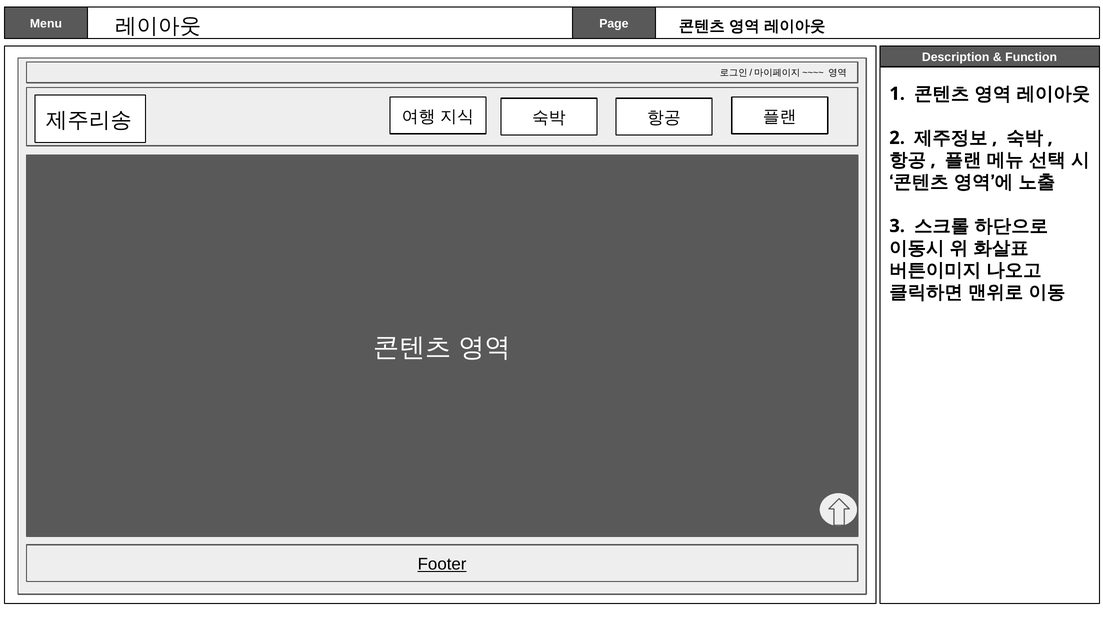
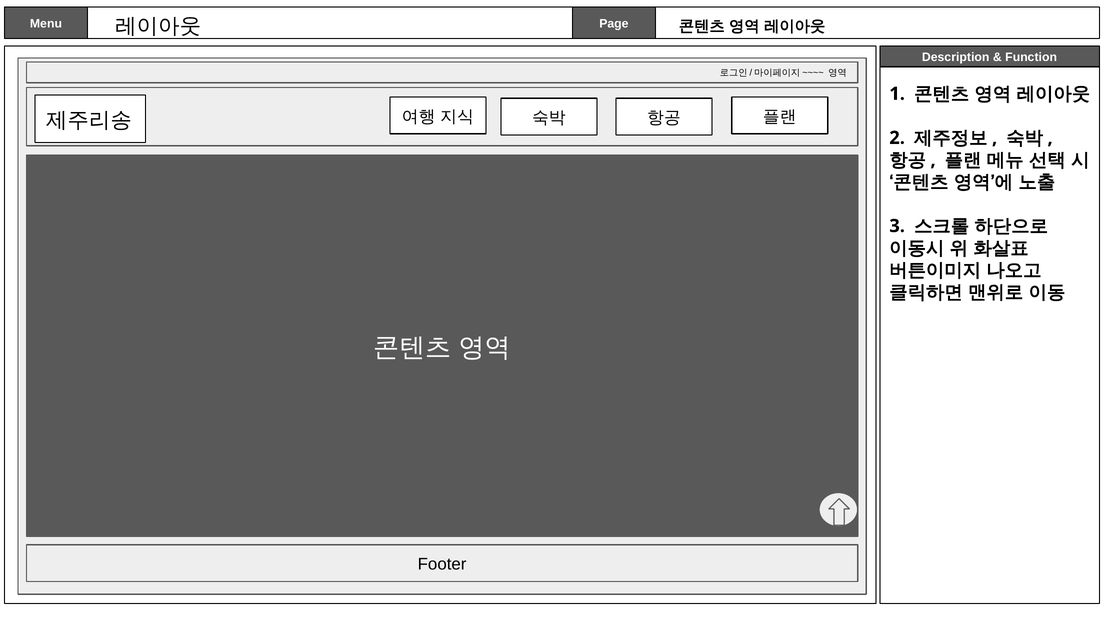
Footer underline: present -> none
